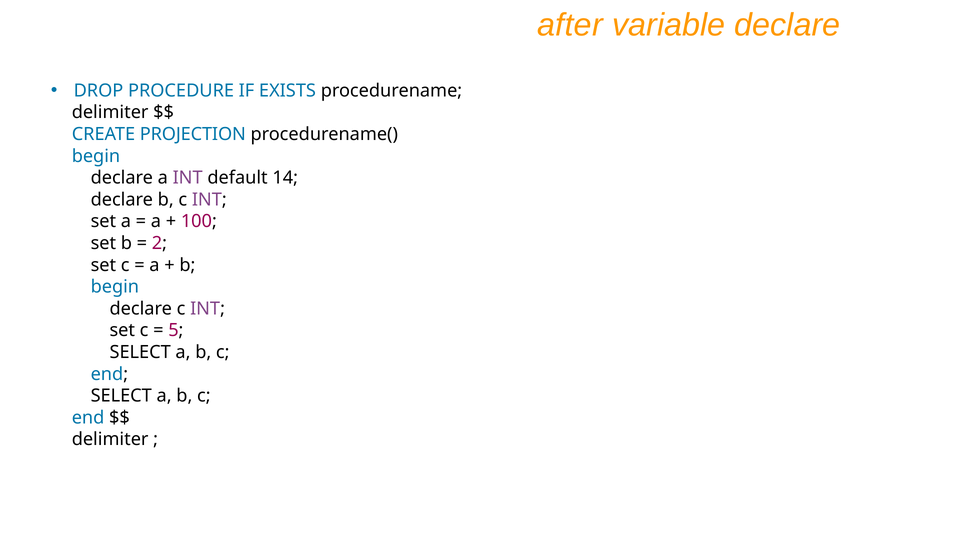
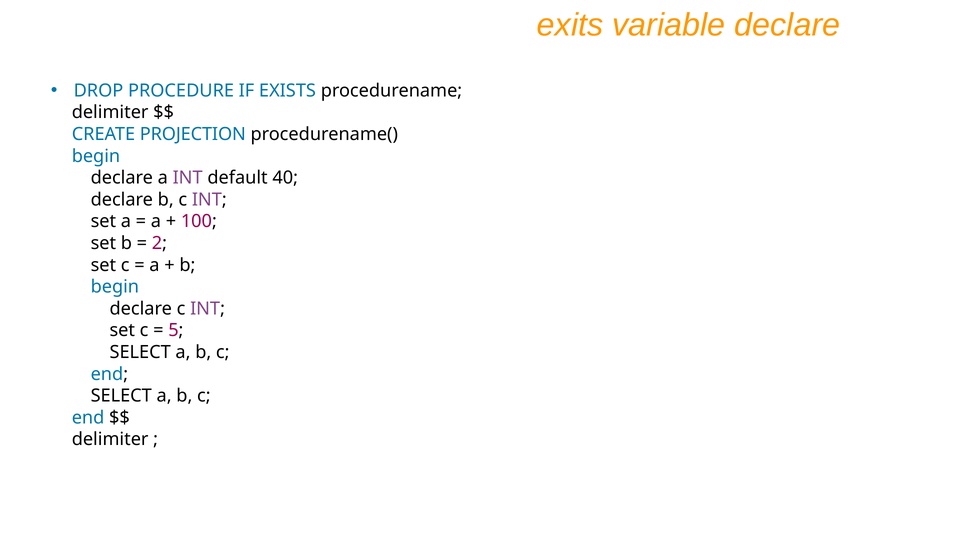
after: after -> exits
14: 14 -> 40
